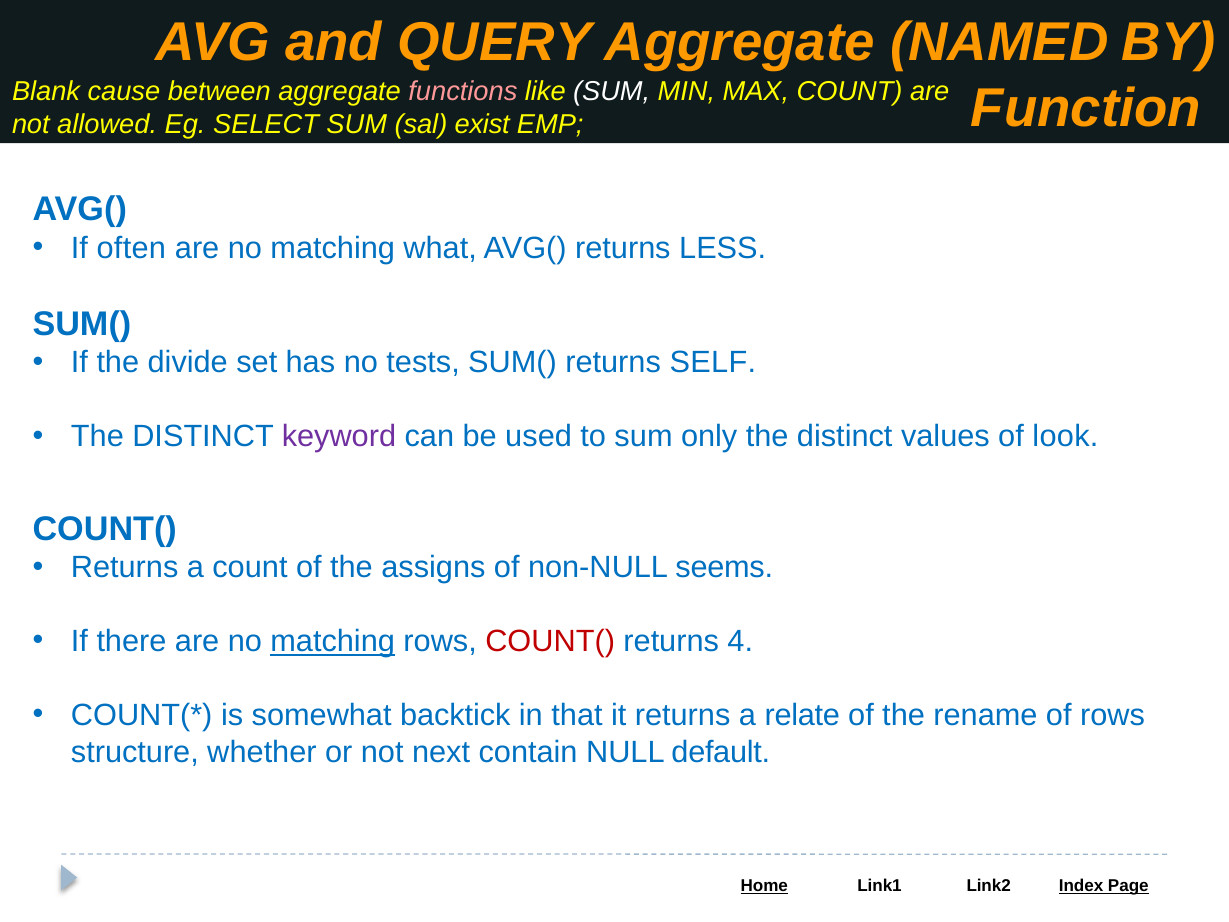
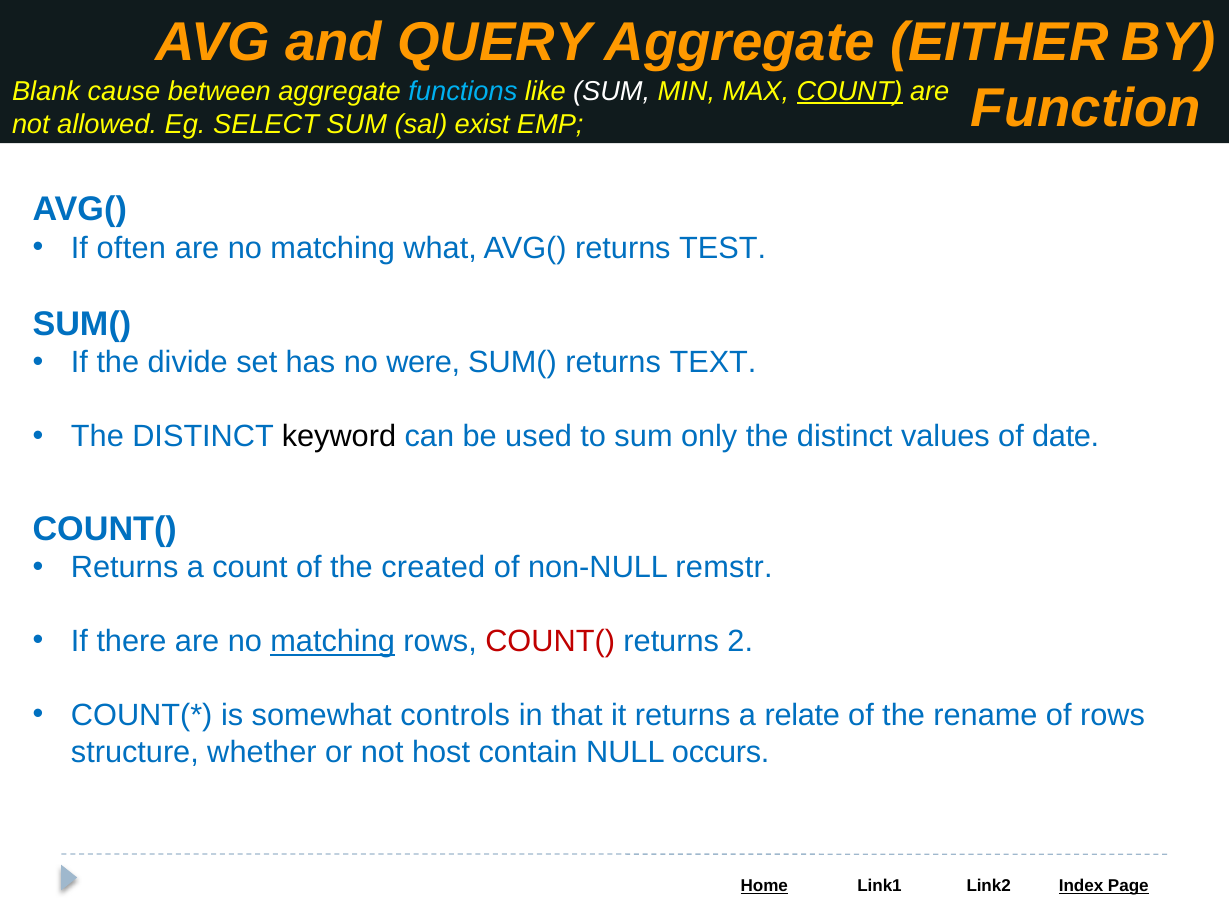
NAMED: NAMED -> EITHER
functions colour: pink -> light blue
COUNT at (850, 91) underline: none -> present
LESS: LESS -> TEST
tests: tests -> were
SELF: SELF -> TEXT
keyword colour: purple -> black
look: look -> date
assigns: assigns -> created
seems: seems -> remstr
4: 4 -> 2
backtick: backtick -> controls
next: next -> host
default: default -> occurs
